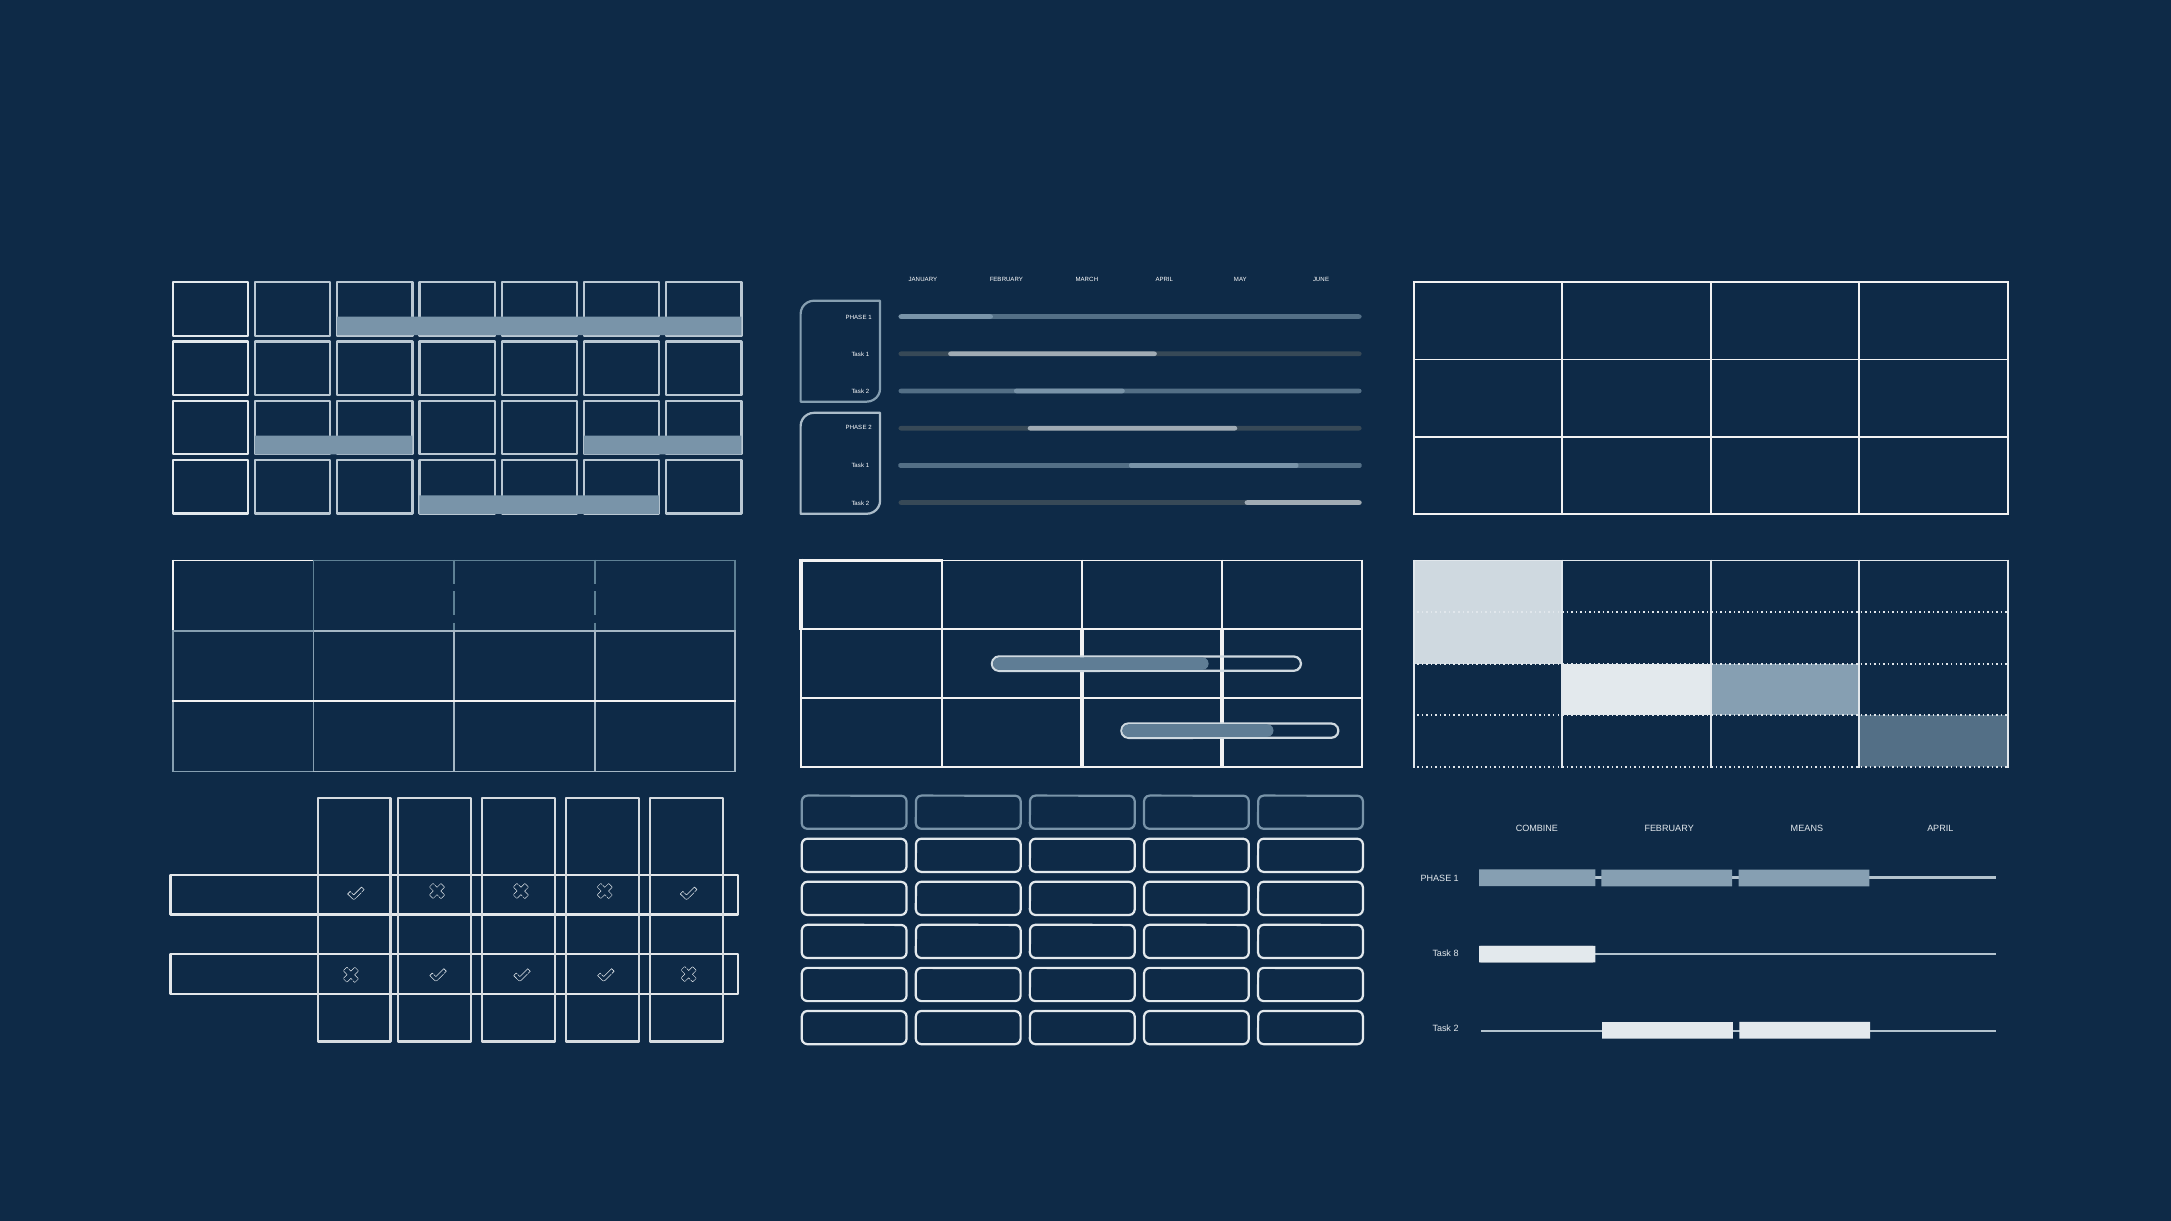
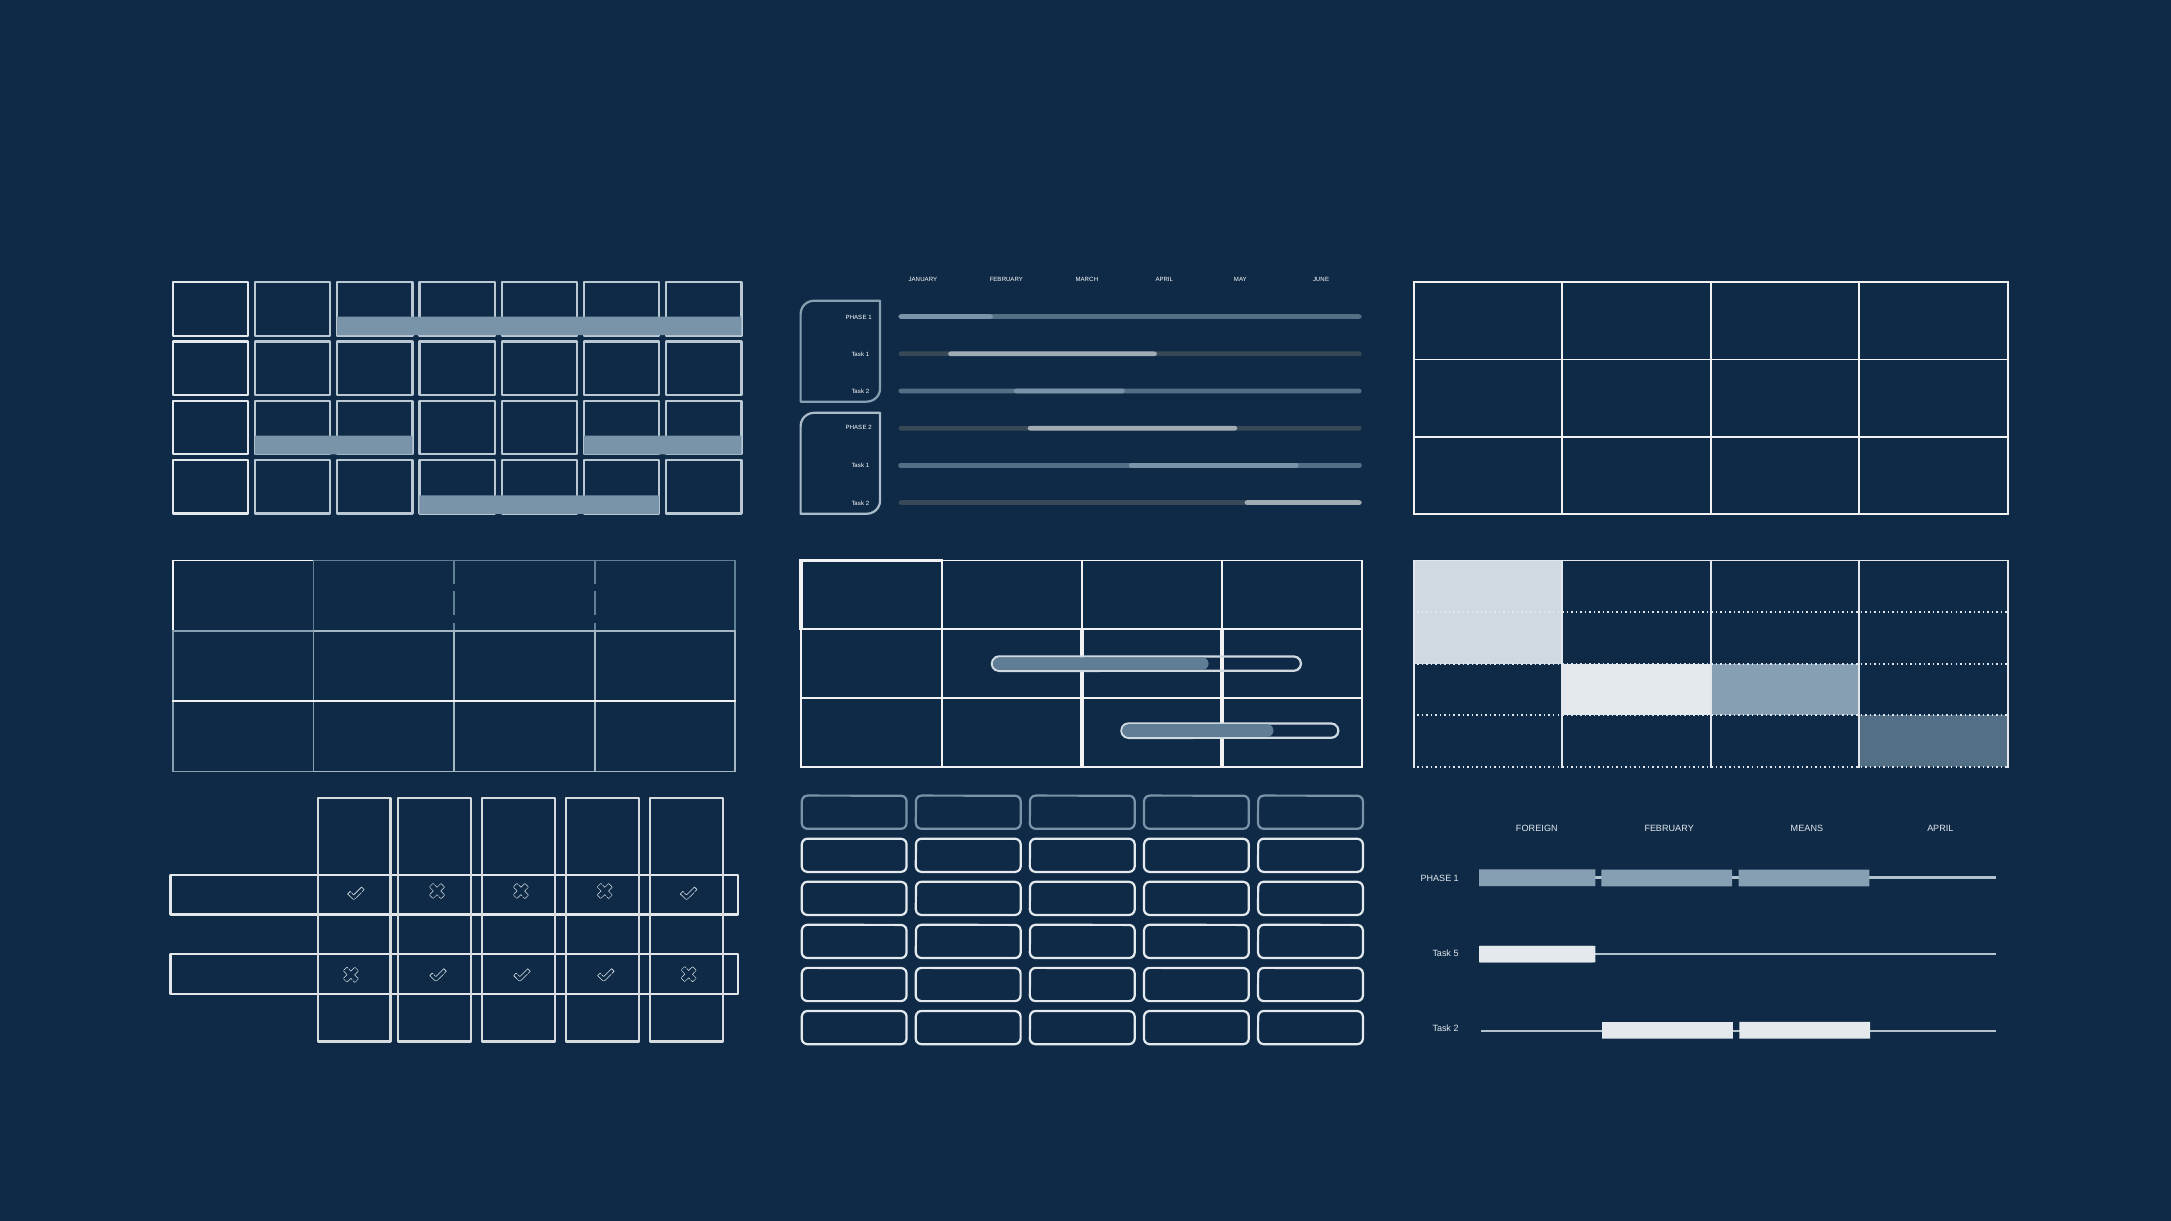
COMBINE: COMBINE -> FOREIGN
8: 8 -> 5
